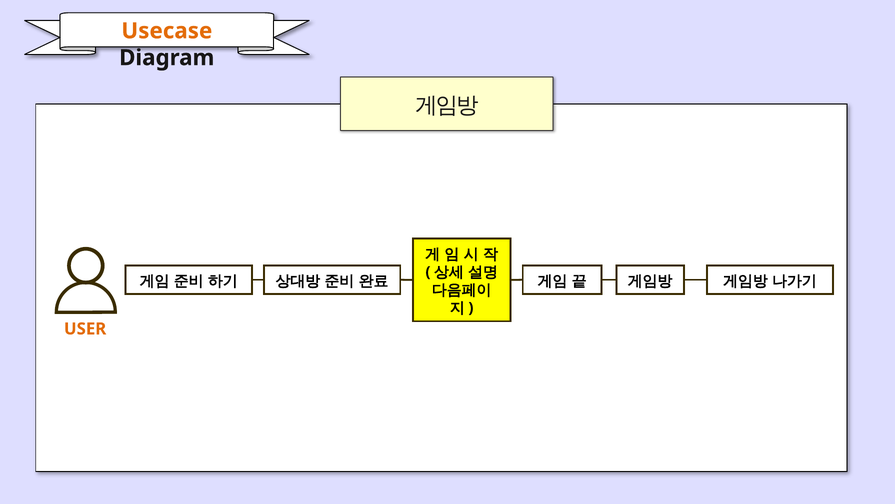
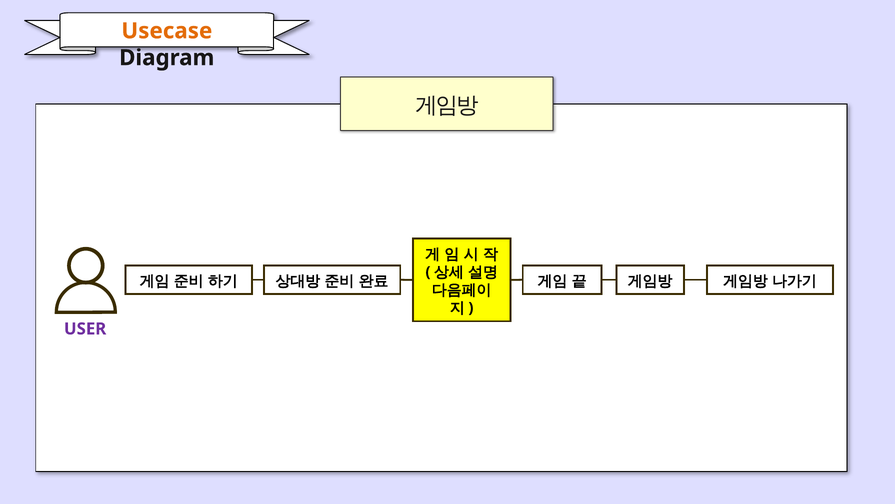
USER colour: orange -> purple
